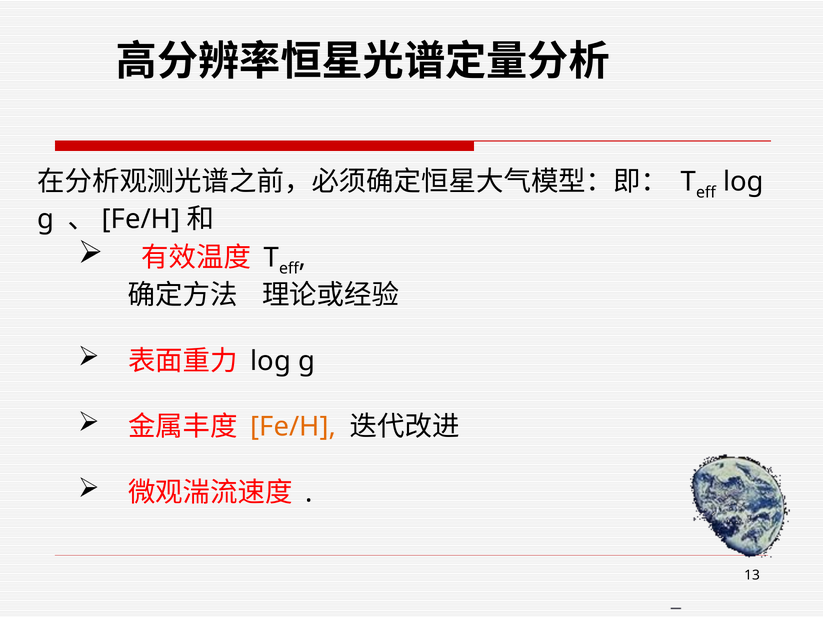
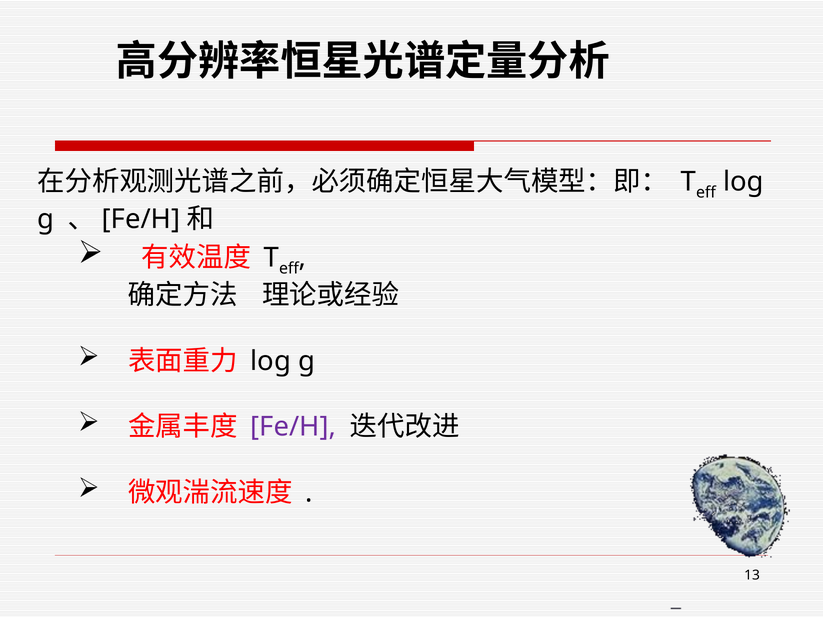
Fe/H at (293, 427) colour: orange -> purple
